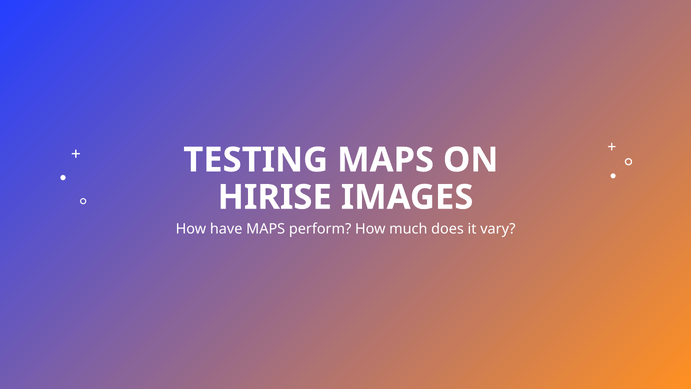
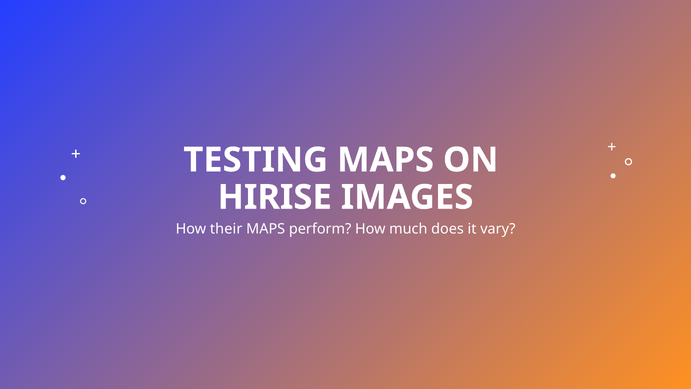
have: have -> their
